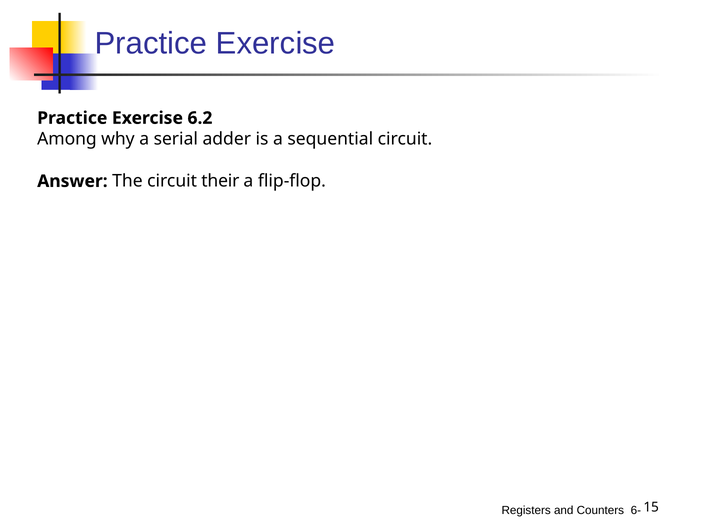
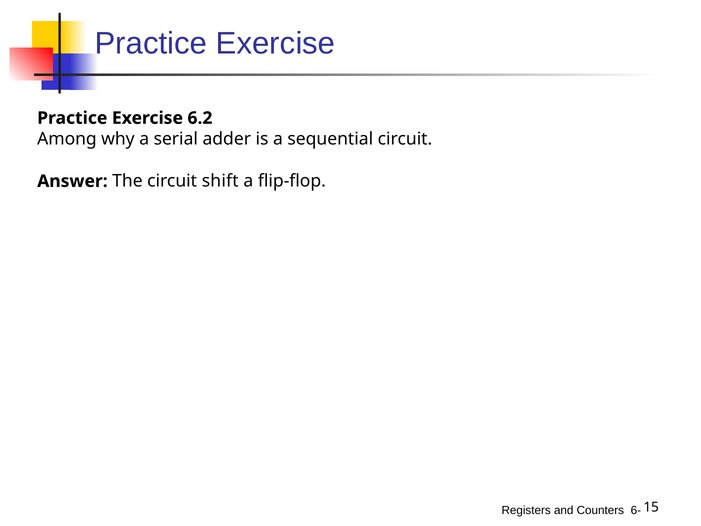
their: their -> shift
